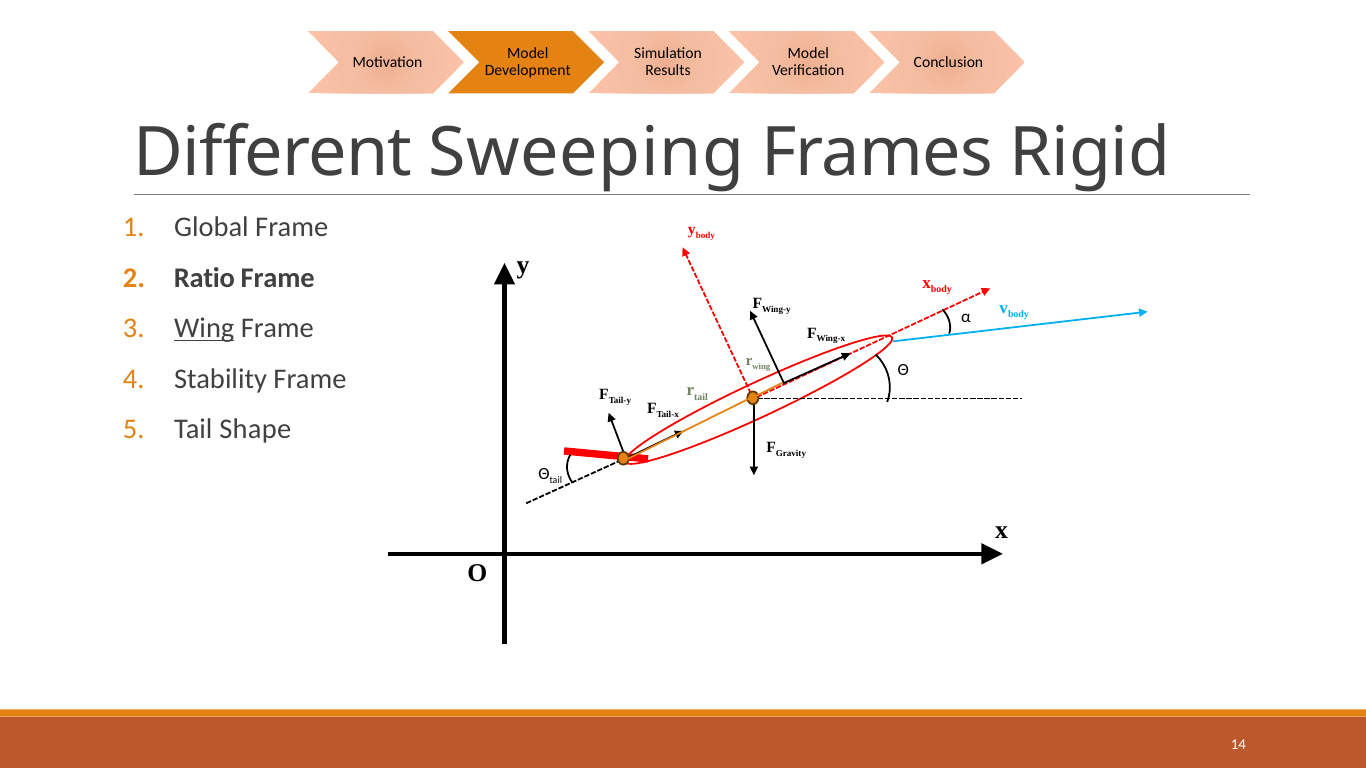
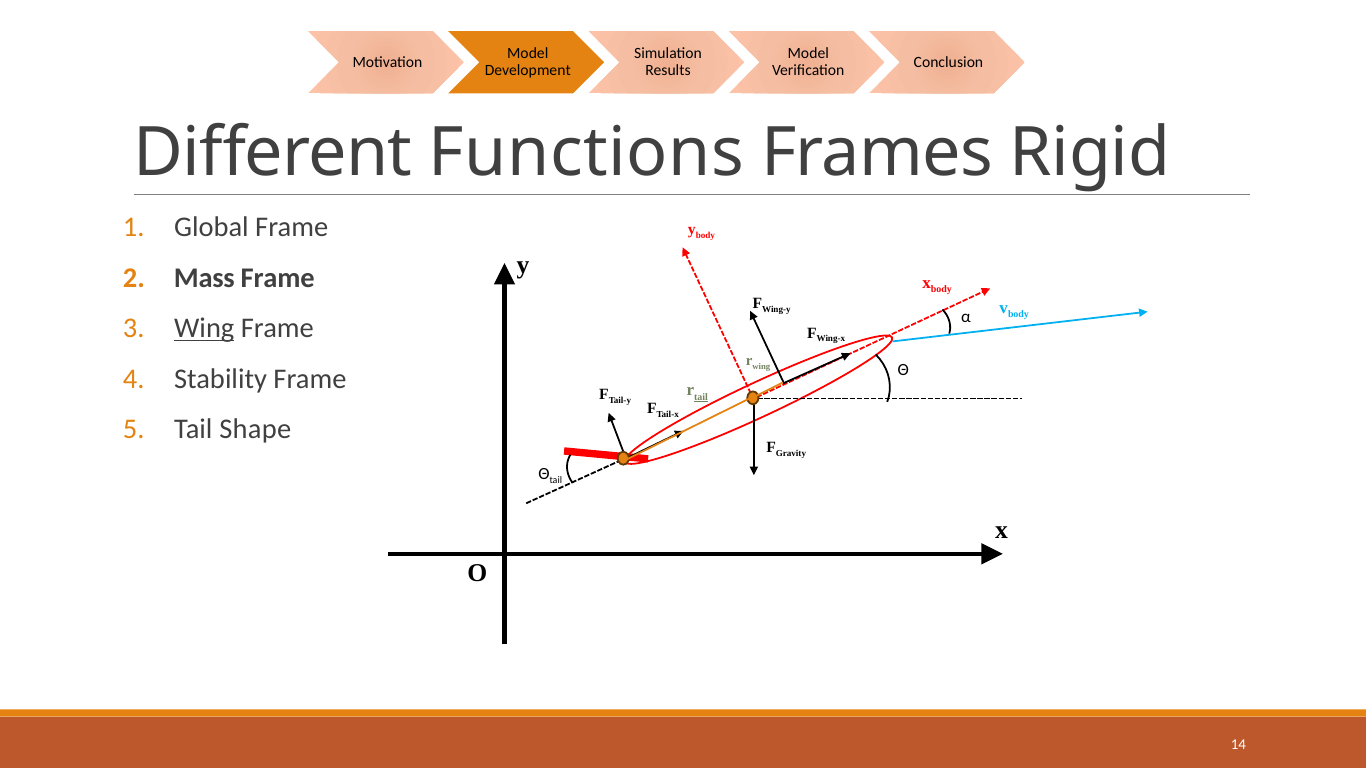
Sweeping: Sweeping -> Functions
Ratio: Ratio -> Mass
tail at (701, 397) underline: none -> present
